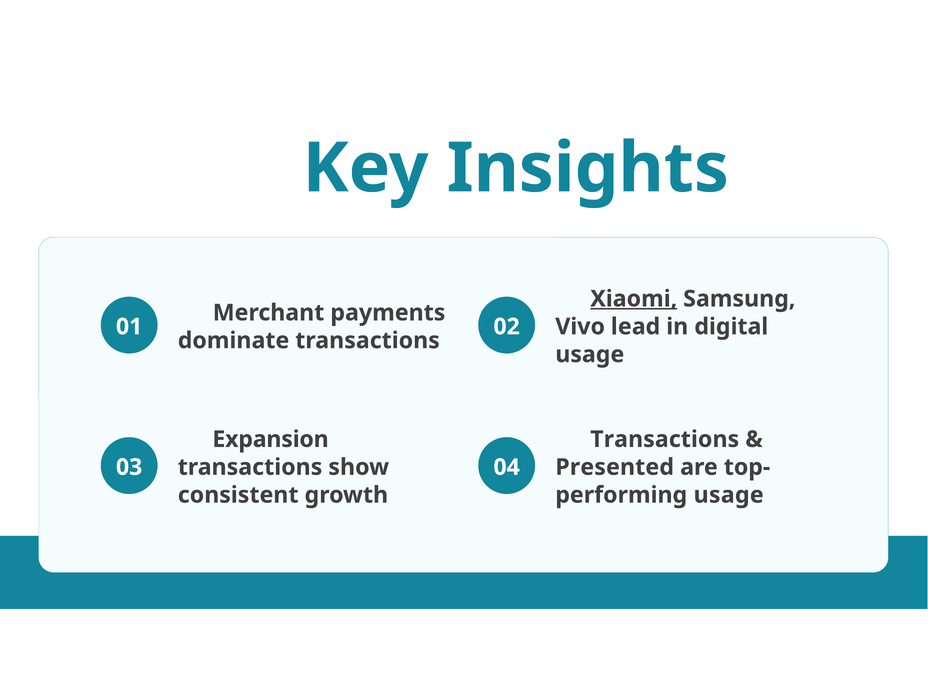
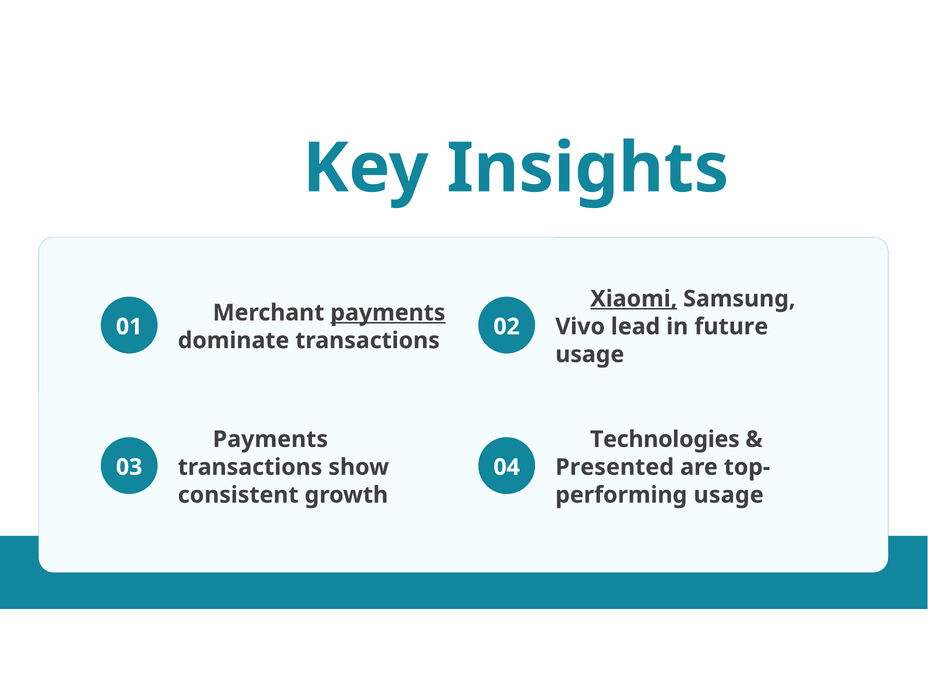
payments at (388, 313) underline: none -> present
digital: digital -> future
Expansion at (271, 439): Expansion -> Payments
Transactions at (665, 439): Transactions -> Technologies
